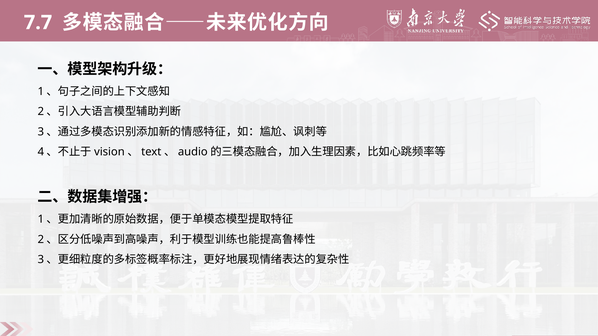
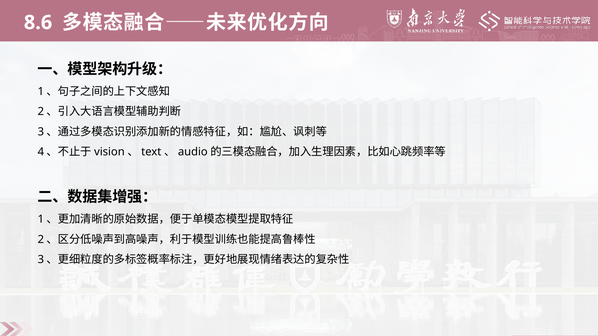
7.7: 7.7 -> 8.6
